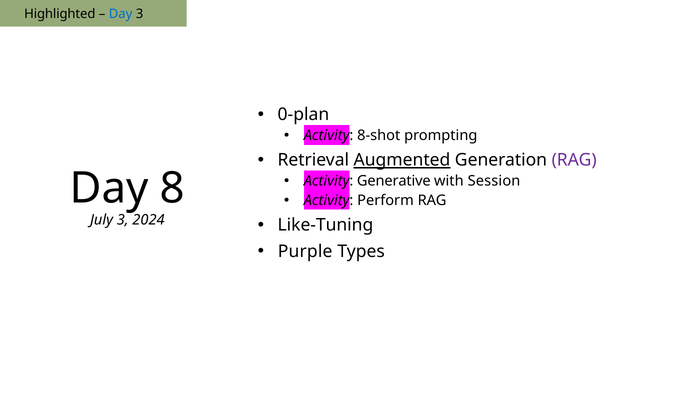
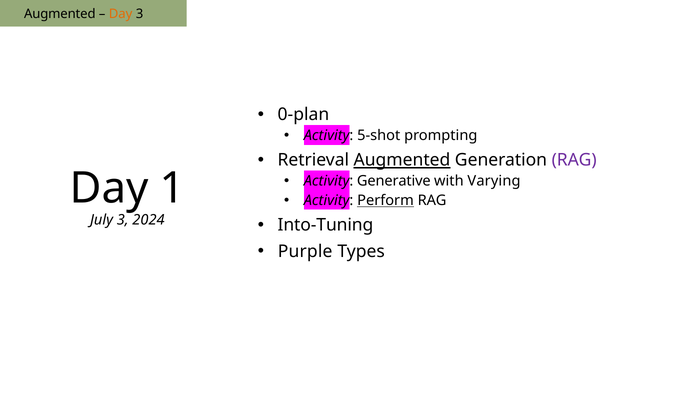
Highlighted at (60, 14): Highlighted -> Augmented
Day at (121, 14) colour: blue -> orange
8-shot: 8-shot -> 5-shot
Session: Session -> Varying
8: 8 -> 1
Perform underline: none -> present
Like-Tuning: Like-Tuning -> Into-Tuning
